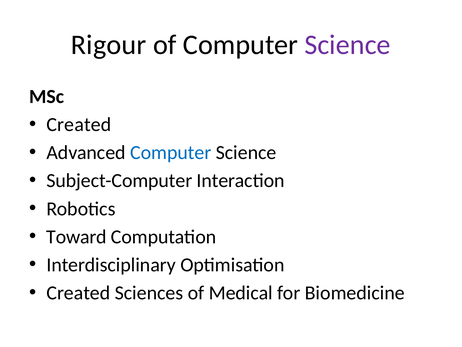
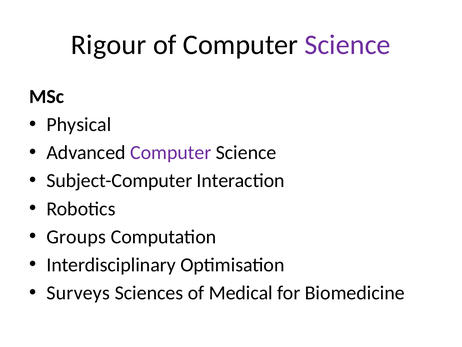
Created at (79, 124): Created -> Physical
Computer at (171, 152) colour: blue -> purple
Toward: Toward -> Groups
Created at (78, 292): Created -> Surveys
